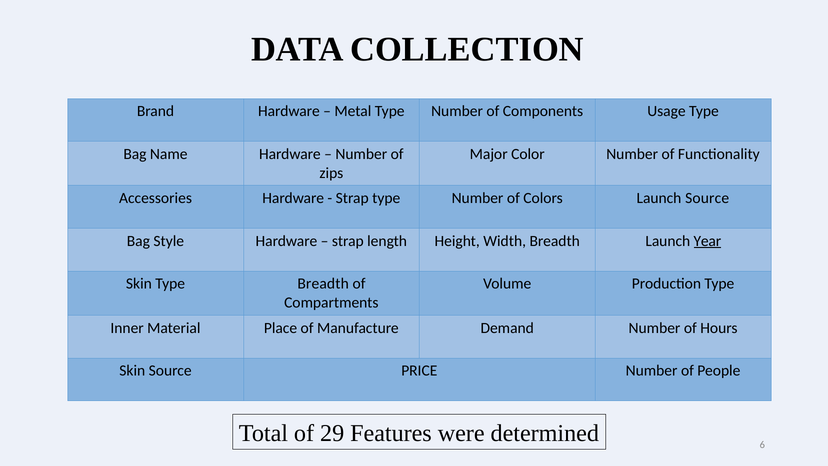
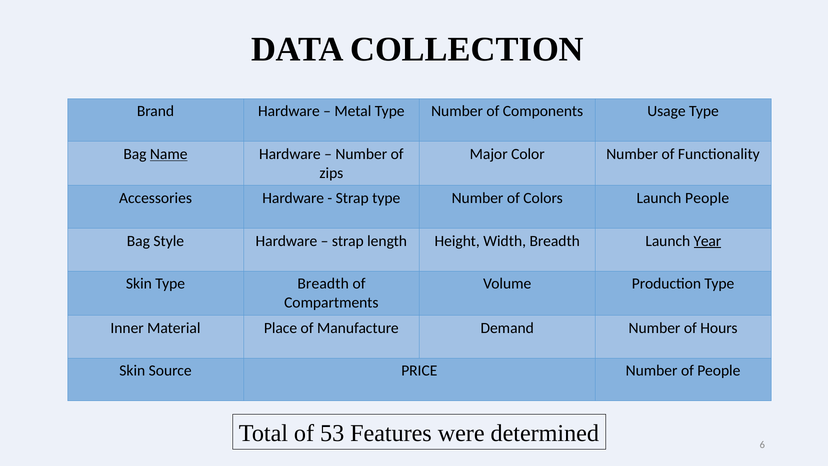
Name underline: none -> present
Launch Source: Source -> People
29: 29 -> 53
